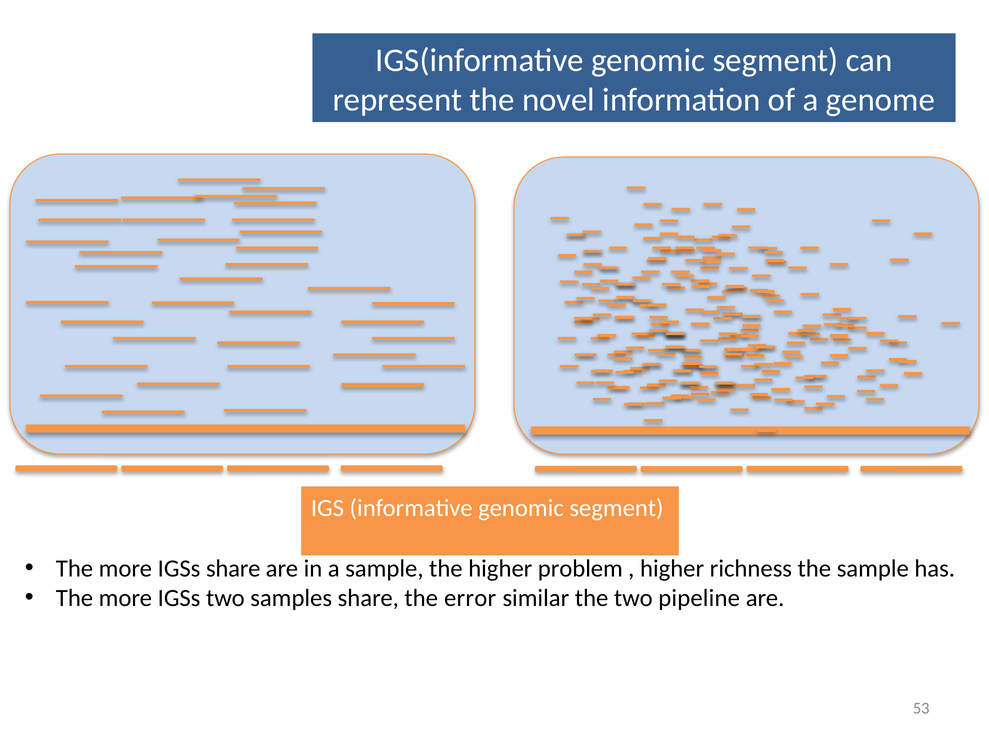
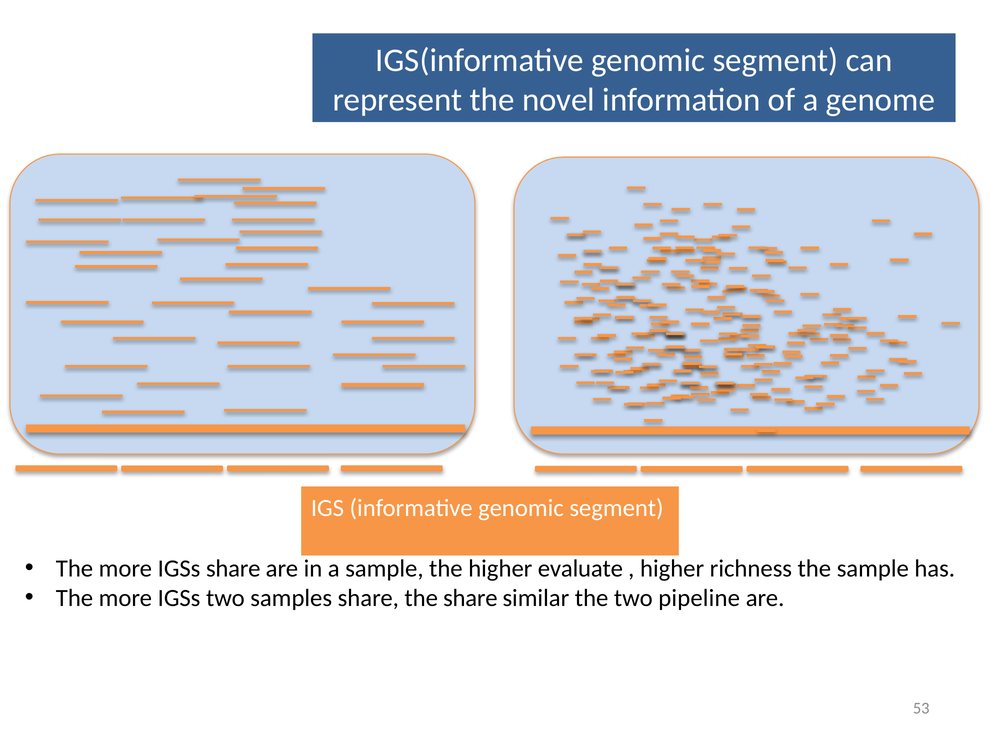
problem: problem -> evaluate
the error: error -> share
